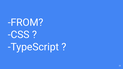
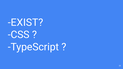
FROM: FROM -> EXIST
